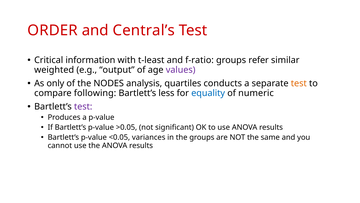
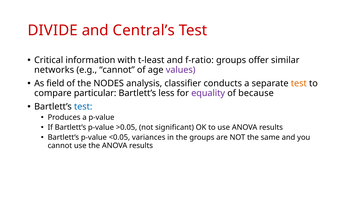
ORDER: ORDER -> DIVIDE
refer: refer -> offer
weighted: weighted -> networks
e.g output: output -> cannot
only: only -> field
quartiles: quartiles -> classifier
following: following -> particular
equality colour: blue -> purple
numeric: numeric -> because
test at (83, 106) colour: purple -> blue
